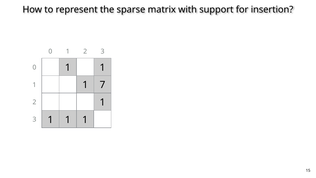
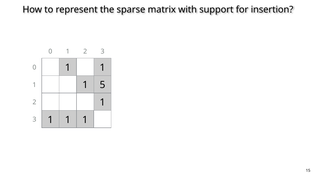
7: 7 -> 5
